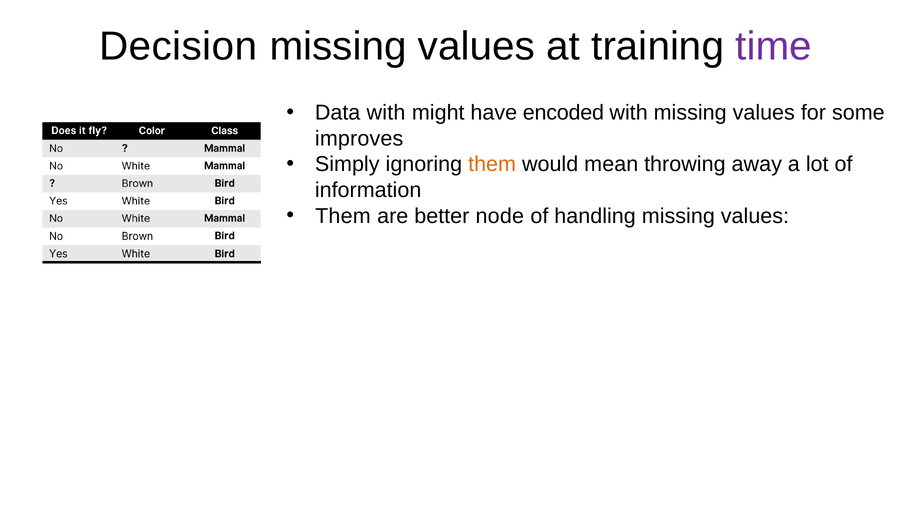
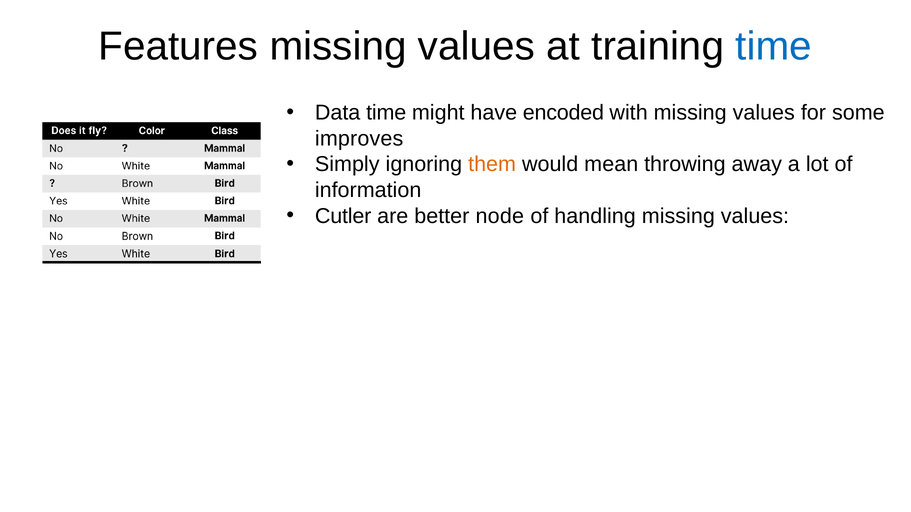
Decision: Decision -> Features
time at (774, 46) colour: purple -> blue
Data with: with -> time
Them at (343, 216): Them -> Cutler
